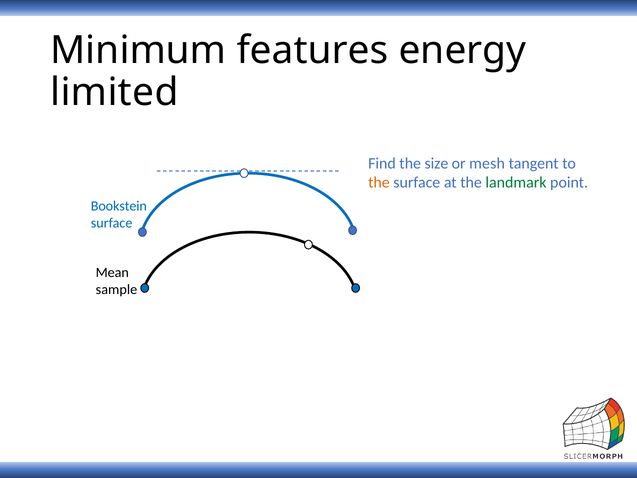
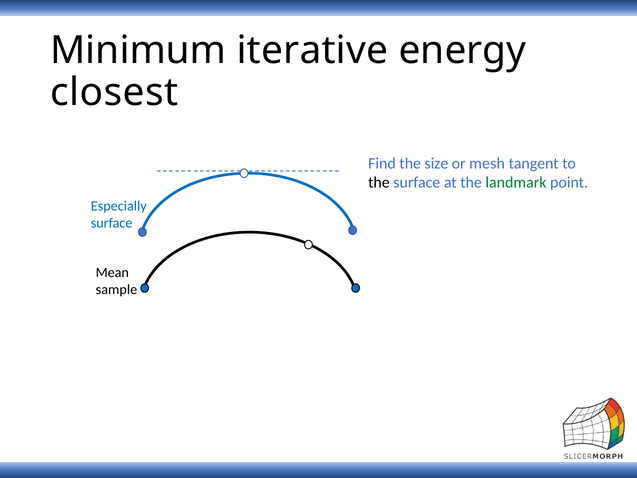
features: features -> iterative
limited: limited -> closest
the at (379, 183) colour: orange -> black
Bookstein: Bookstein -> Especially
